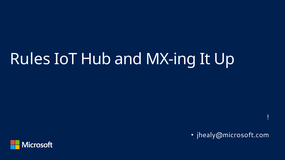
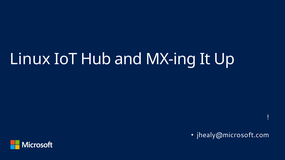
Rules: Rules -> Linux
